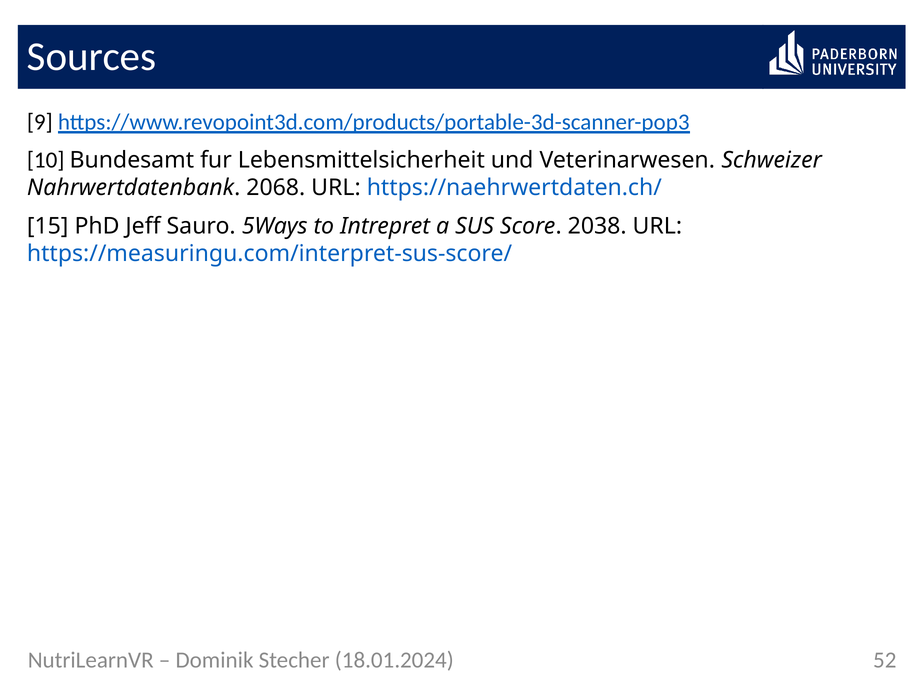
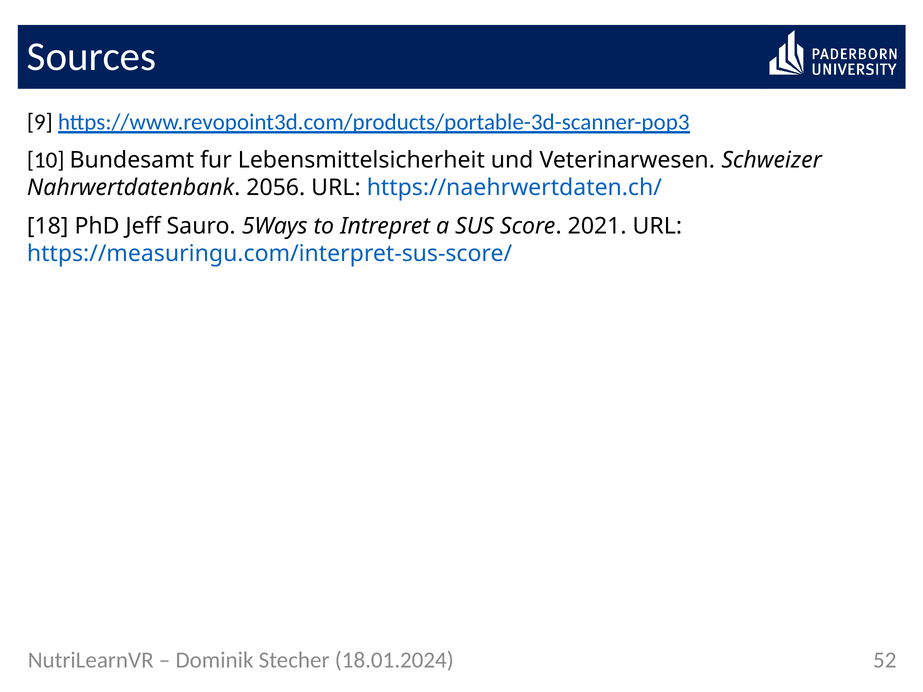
2068: 2068 -> 2056
15: 15 -> 18
2038: 2038 -> 2021
